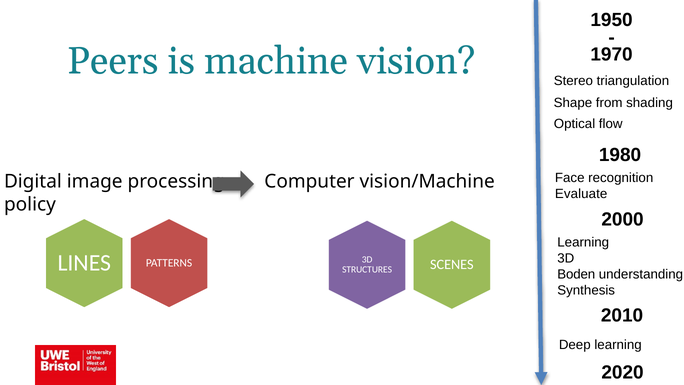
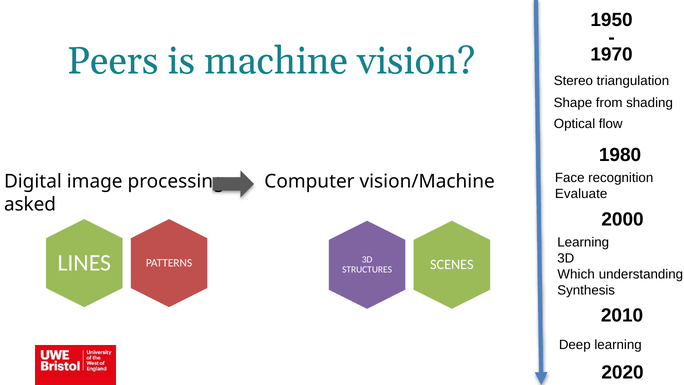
policy: policy -> asked
Boden: Boden -> Which
